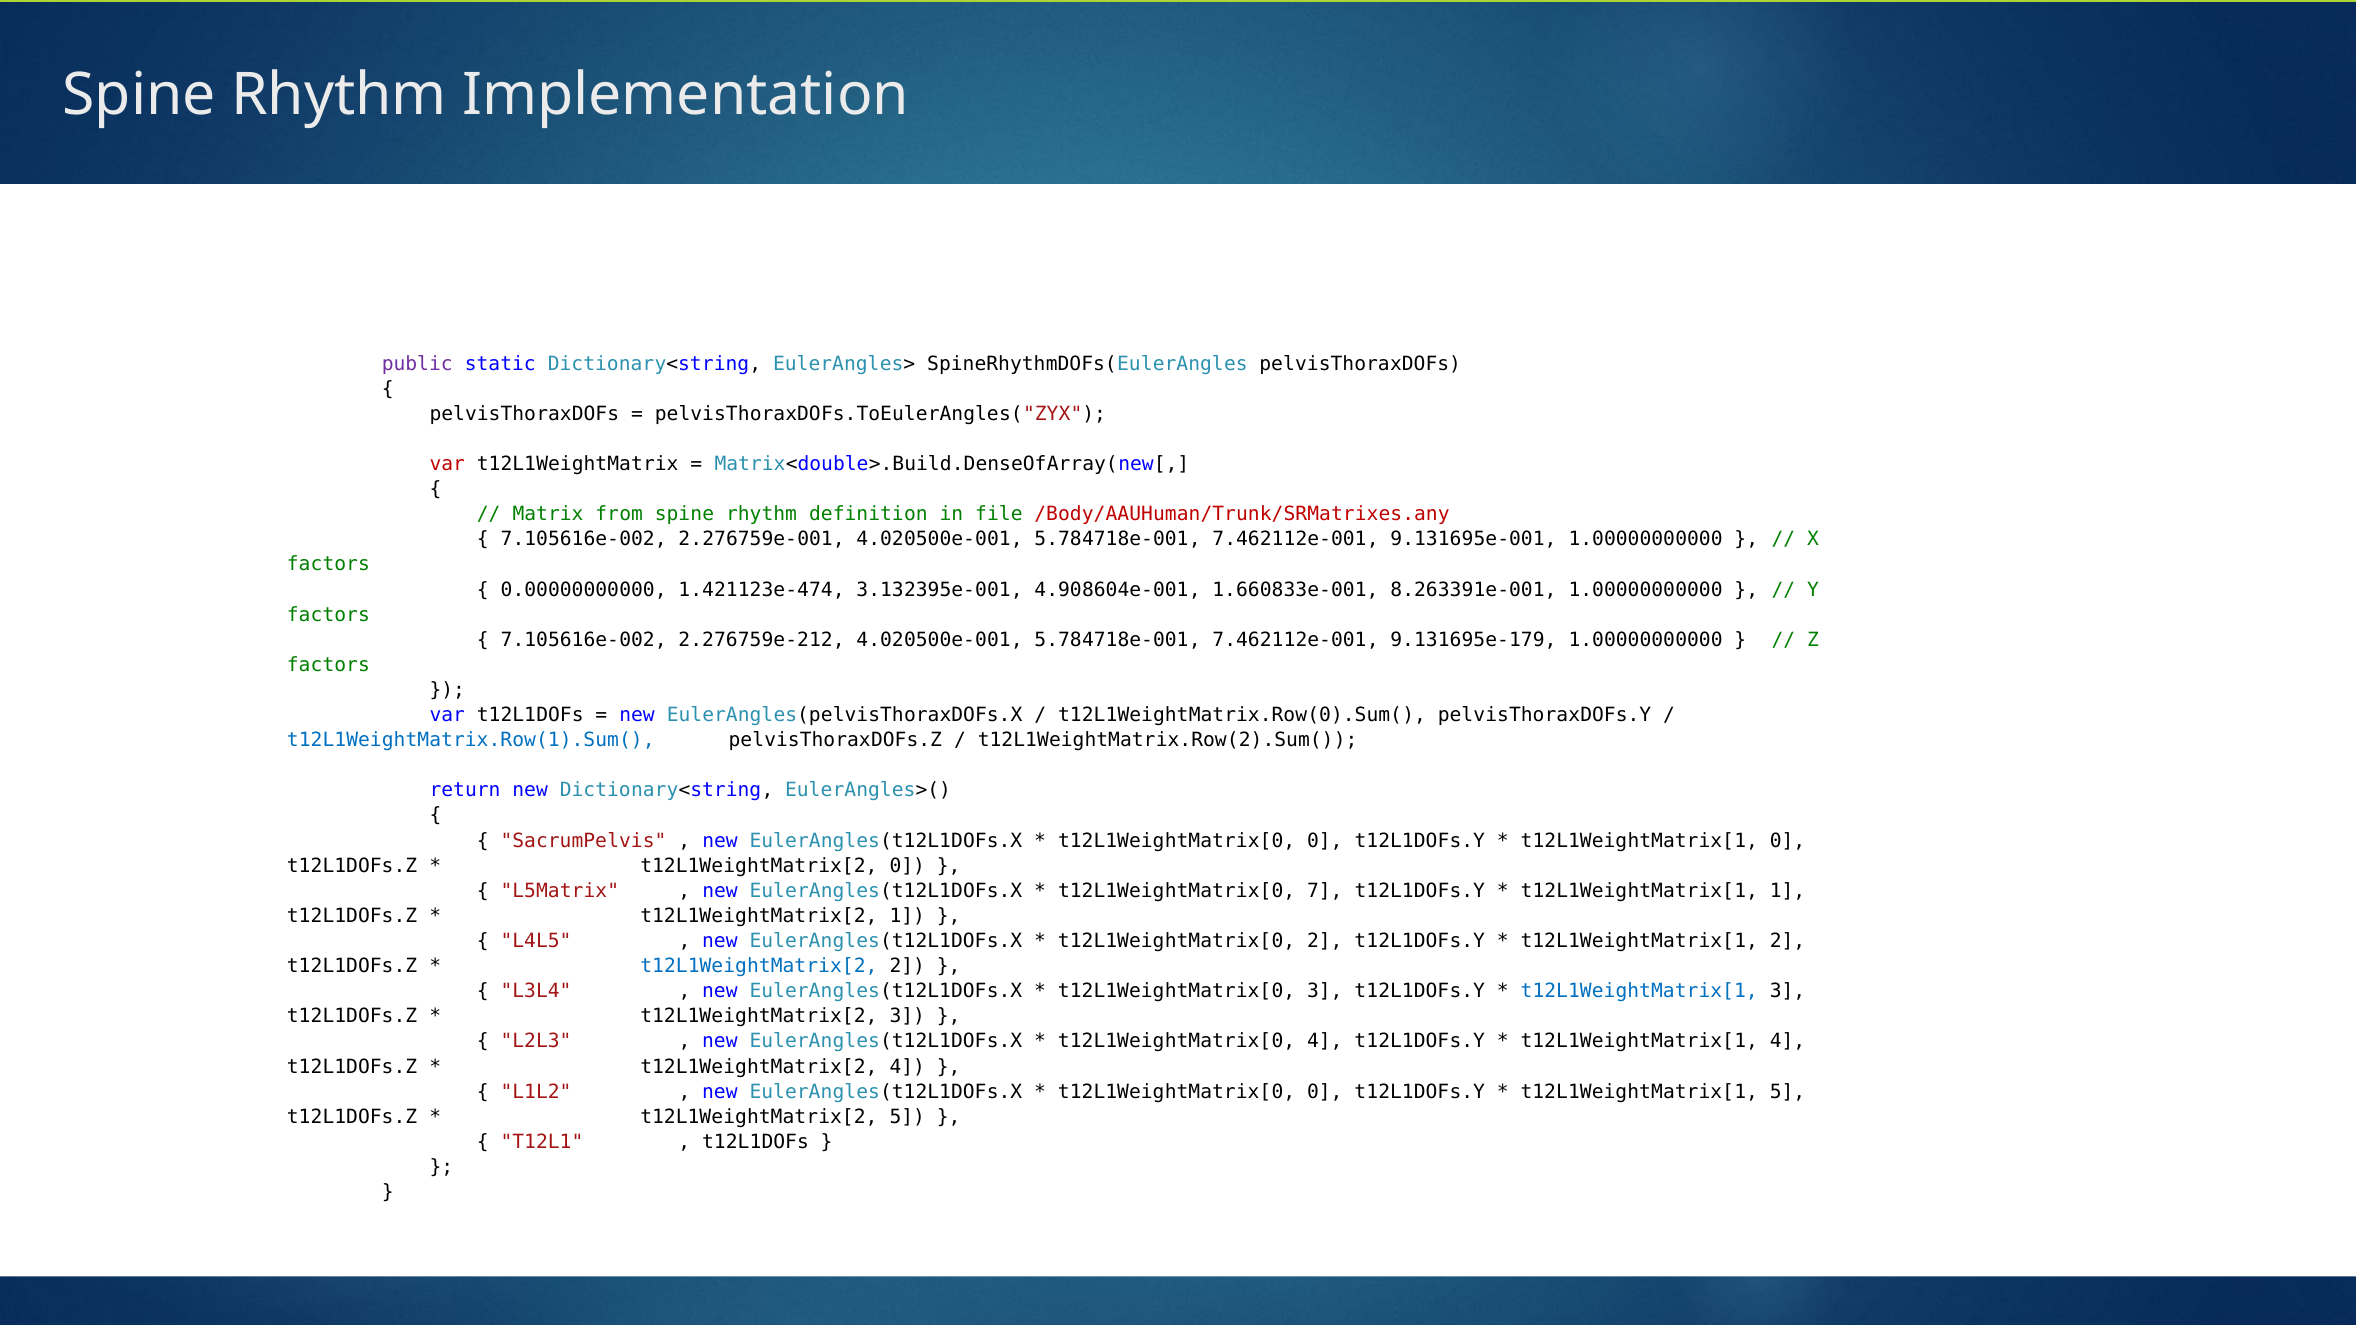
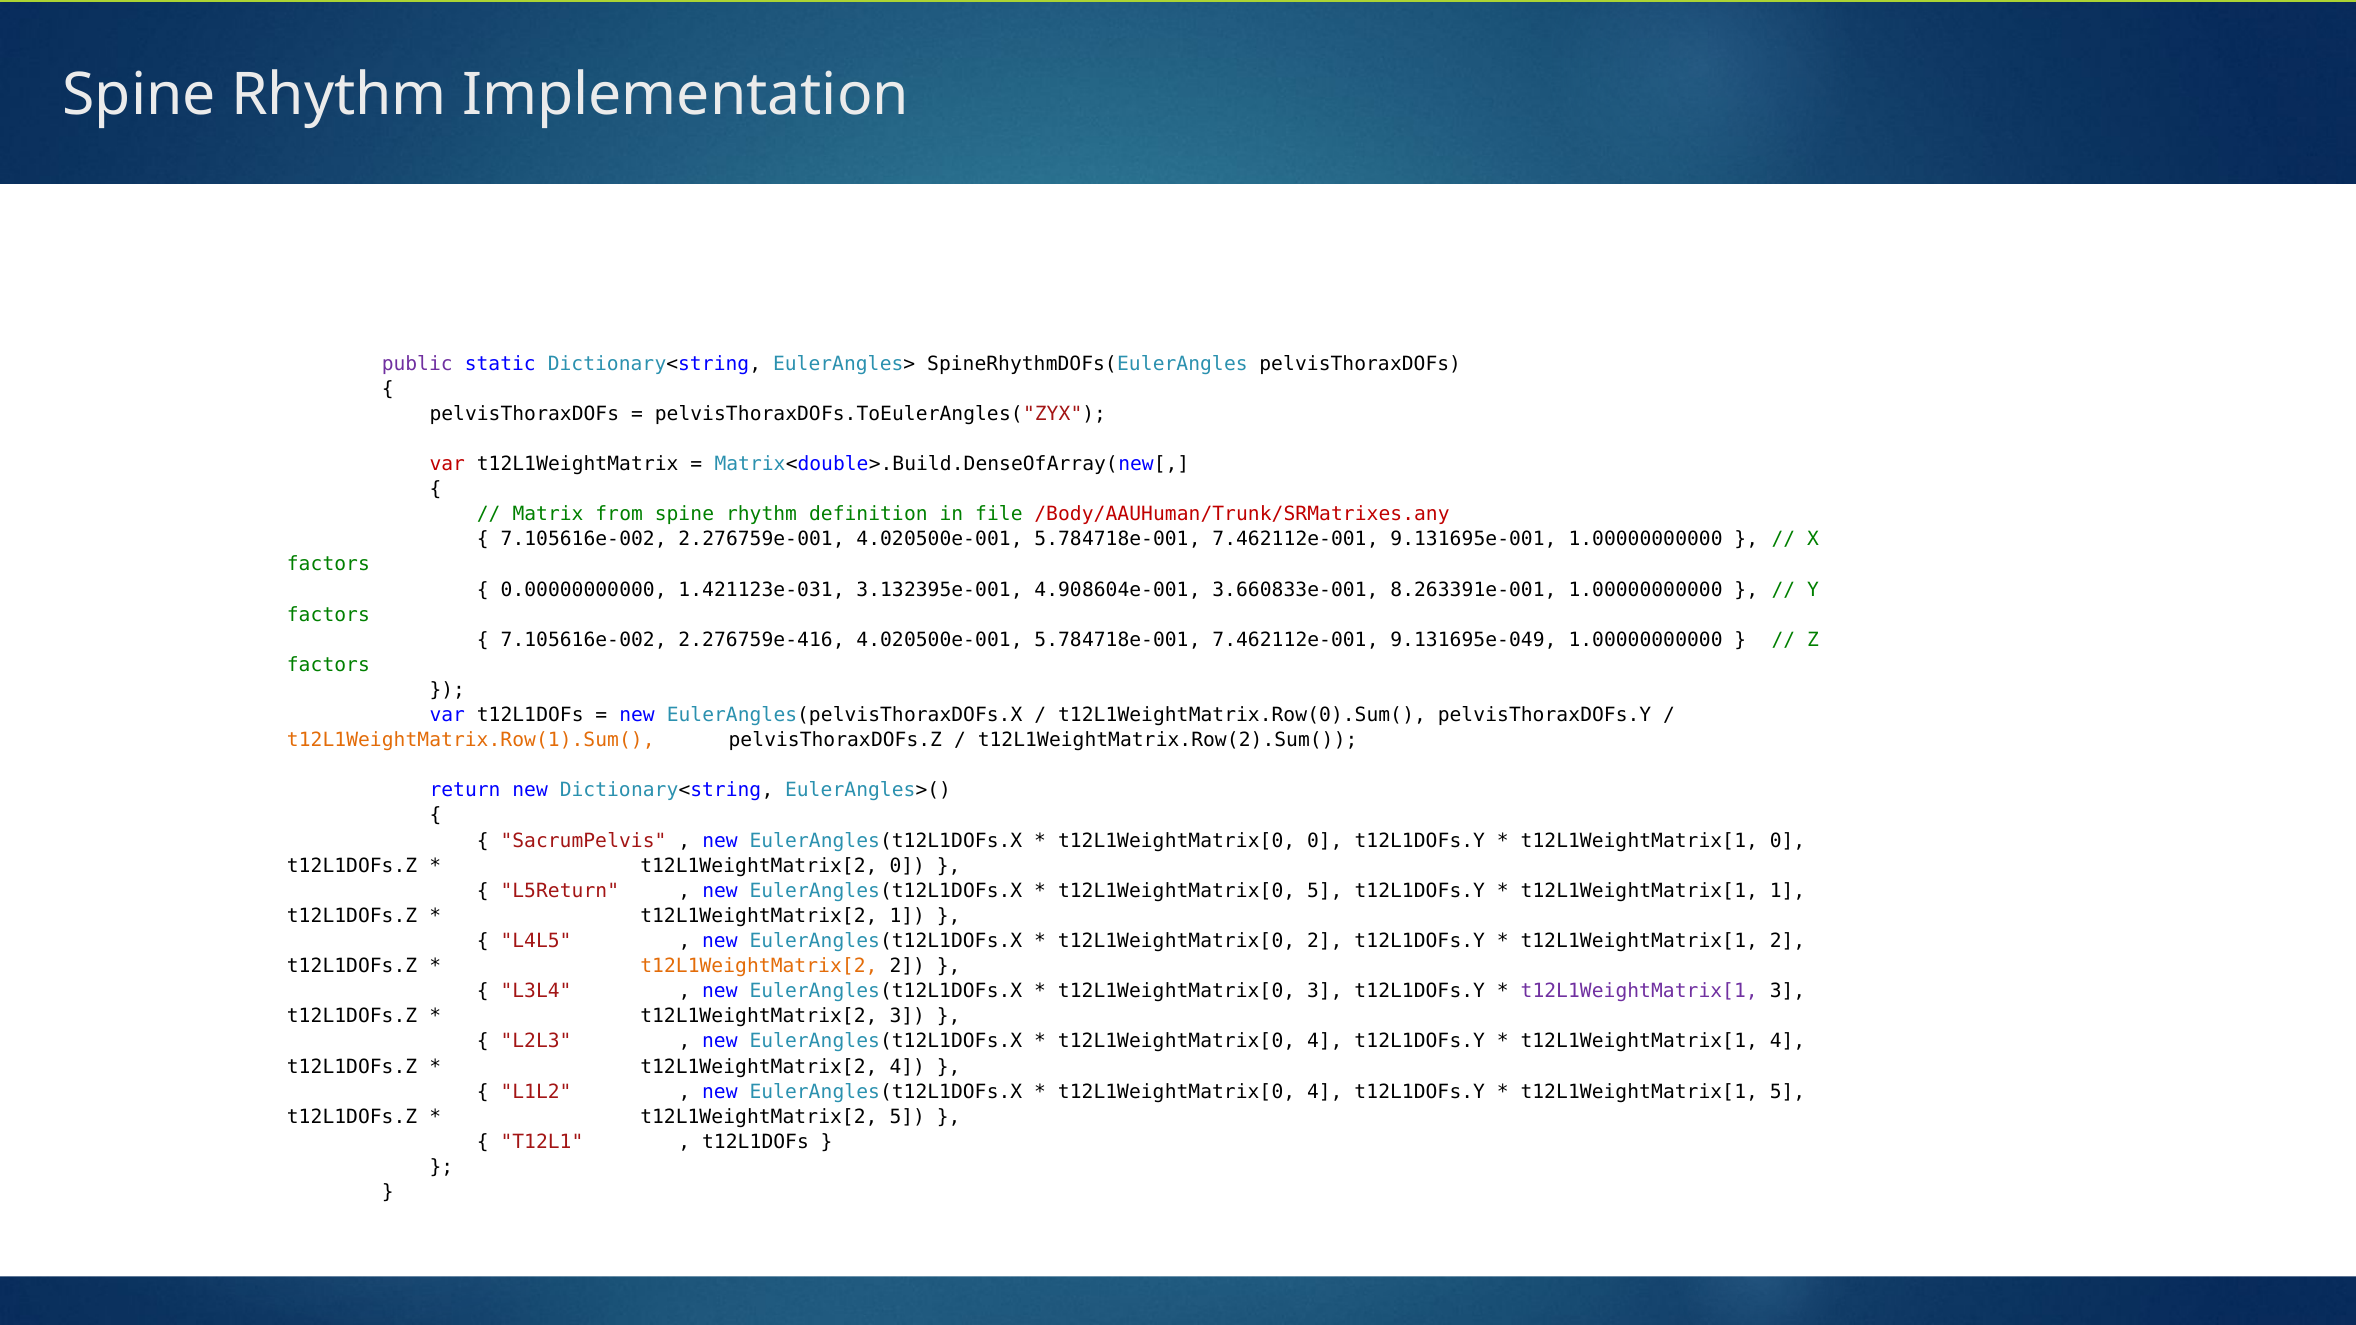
1.421123e-474: 1.421123e-474 -> 1.421123e-031
1.660833e-001: 1.660833e-001 -> 3.660833e-001
2.276759e-212: 2.276759e-212 -> 2.276759e-416
9.131695e-179: 9.131695e-179 -> 9.131695e-049
t12L1WeightMatrix.Row(1).Sum( colour: blue -> orange
L5Matrix: L5Matrix -> L5Return
t12L1WeightMatrix[0 7: 7 -> 5
t12L1WeightMatrix[2 at (759, 966) colour: blue -> orange
t12L1WeightMatrix[1 at (1639, 991) colour: blue -> purple
0 at (1325, 1092): 0 -> 4
